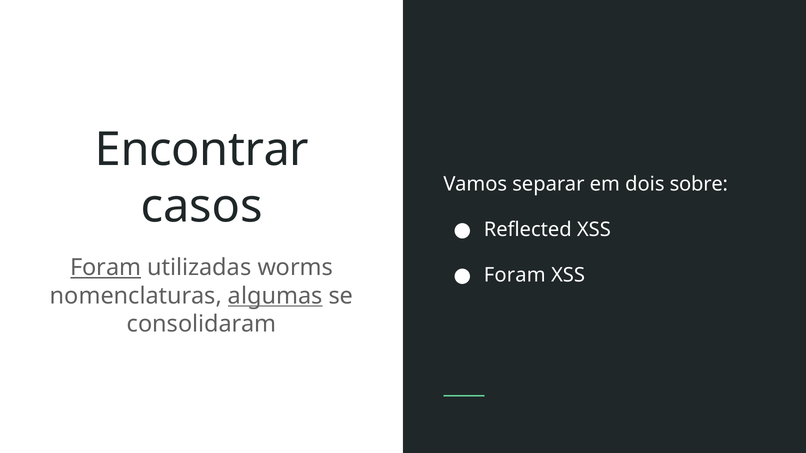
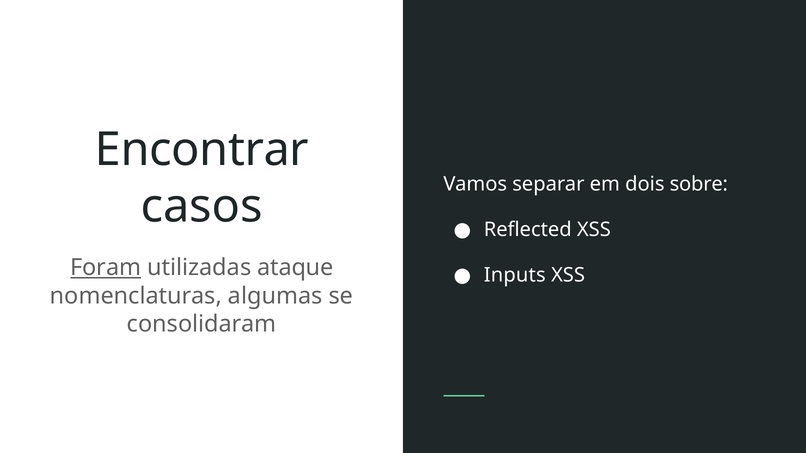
worms: worms -> ataque
Foram at (515, 276): Foram -> Inputs
algumas underline: present -> none
